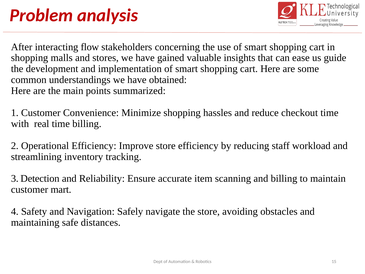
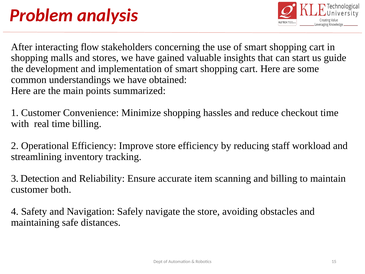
ease: ease -> start
mart: mart -> both
